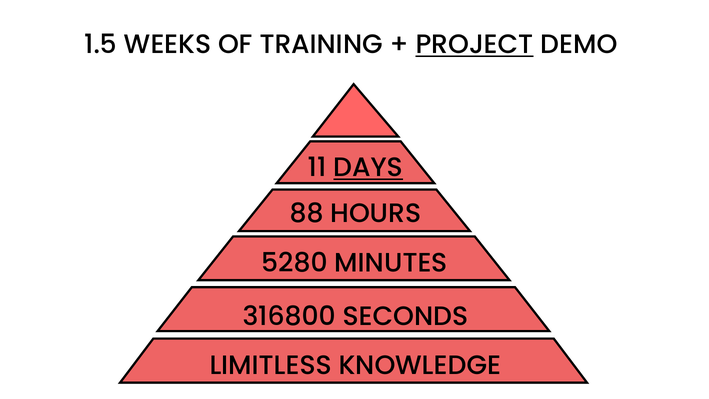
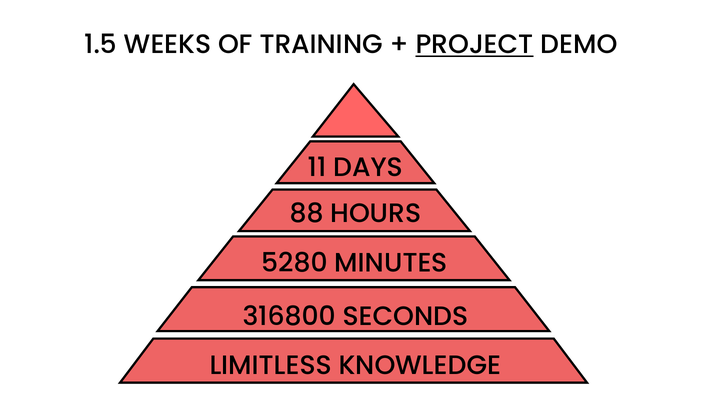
DAYS underline: present -> none
